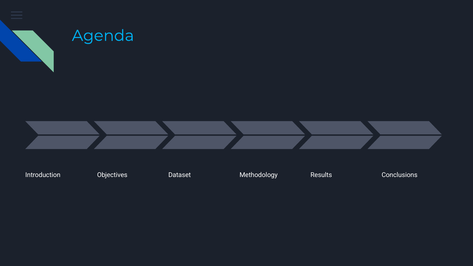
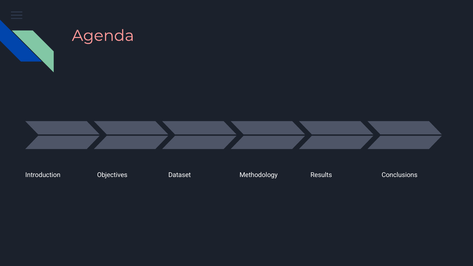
Agenda colour: light blue -> pink
